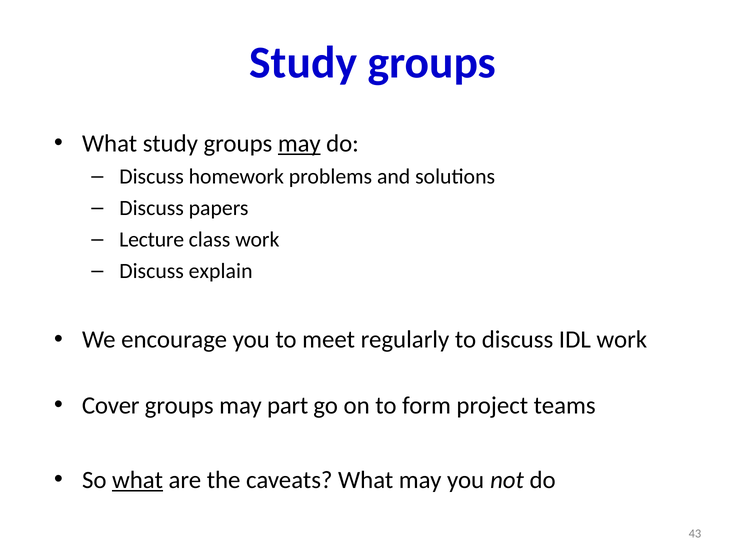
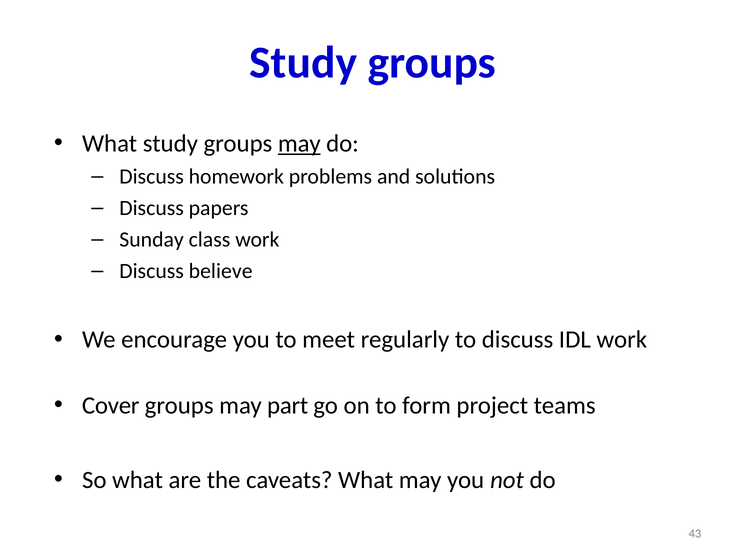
Lecture: Lecture -> Sunday
explain: explain -> believe
what at (138, 481) underline: present -> none
